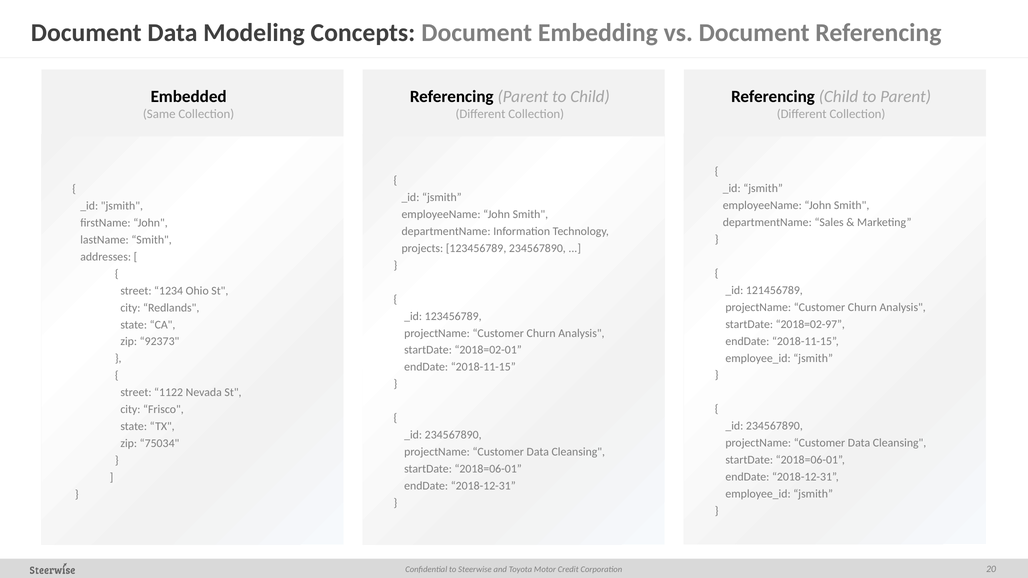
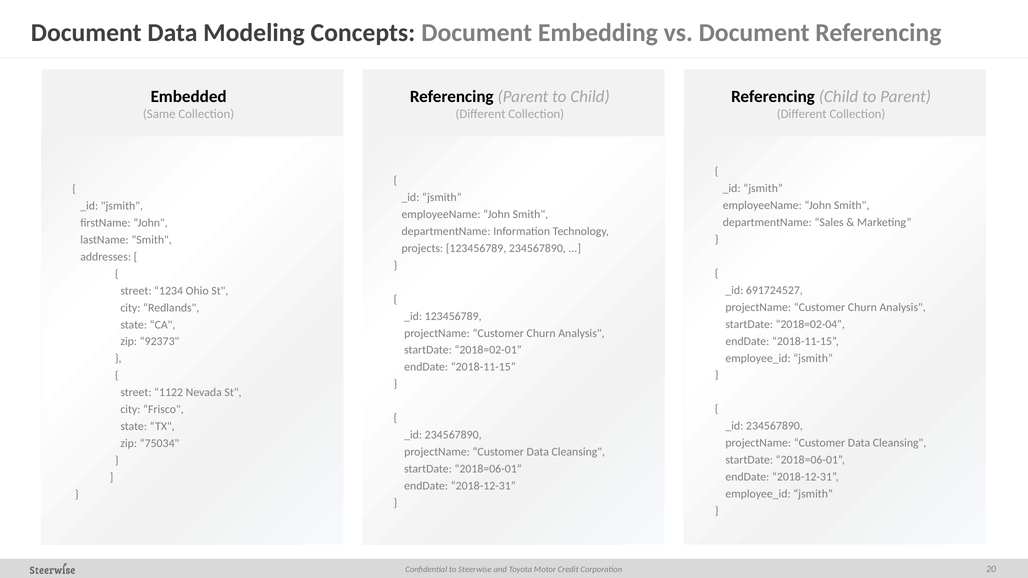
121456789: 121456789 -> 691724527
2018=02-97: 2018=02-97 -> 2018=02-04
